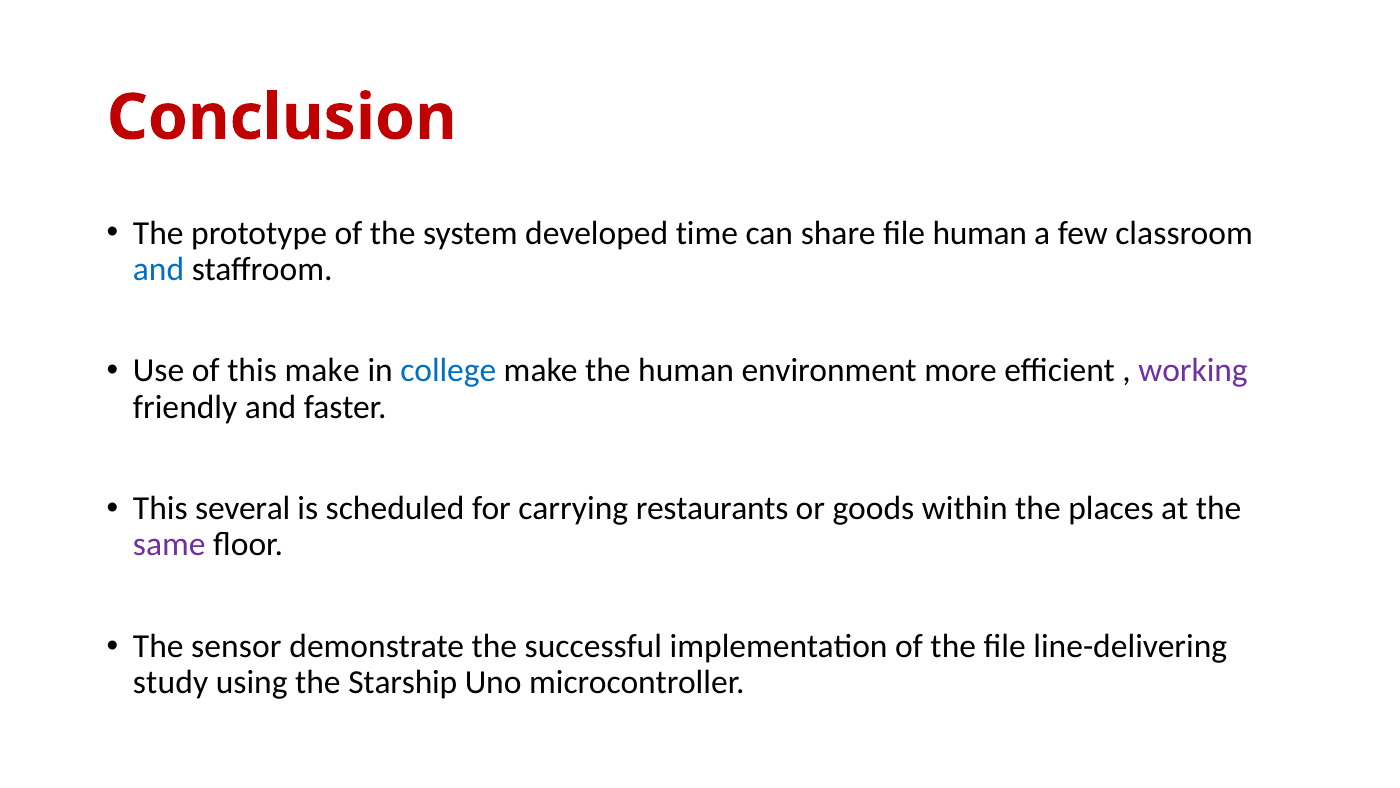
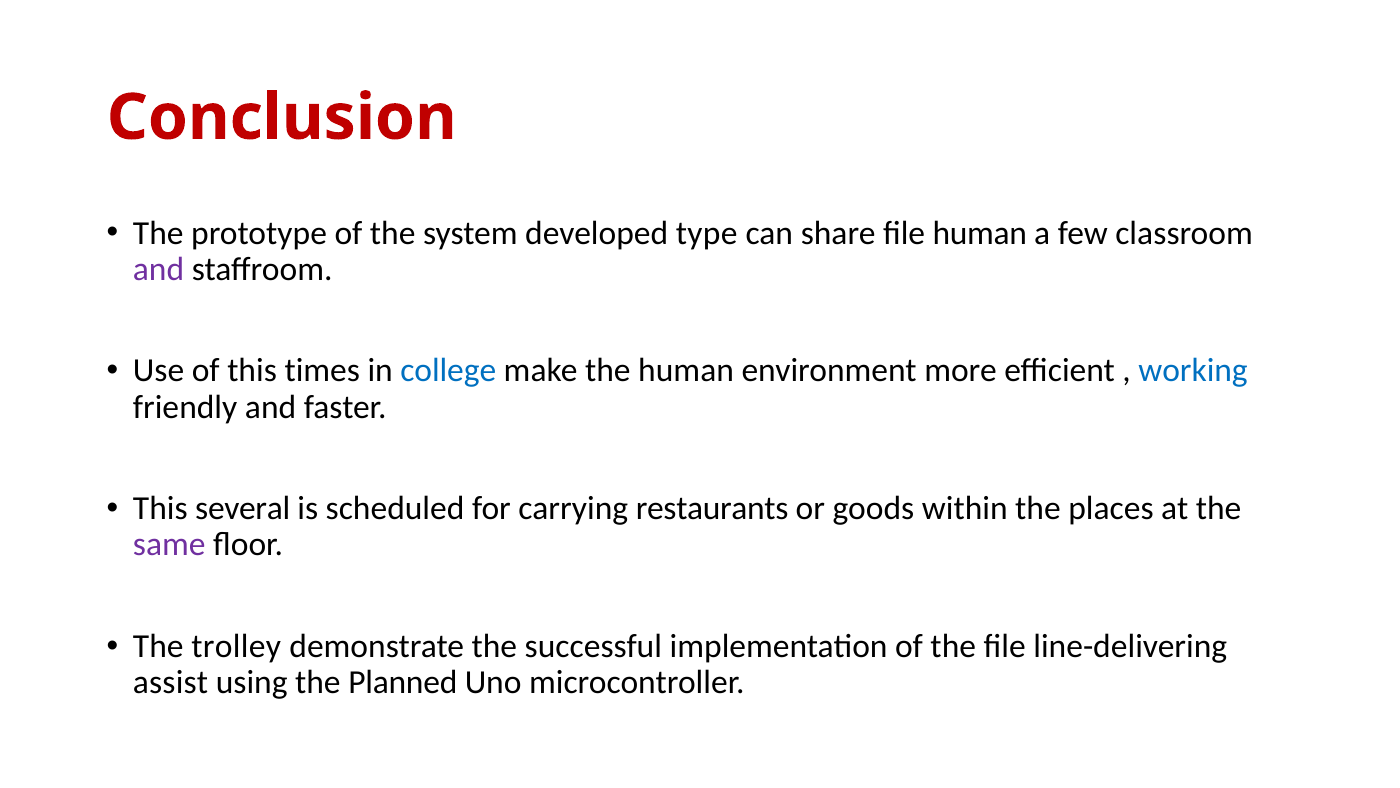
time: time -> type
and at (159, 269) colour: blue -> purple
this make: make -> times
working colour: purple -> blue
sensor: sensor -> trolley
study: study -> assist
Starship: Starship -> Planned
